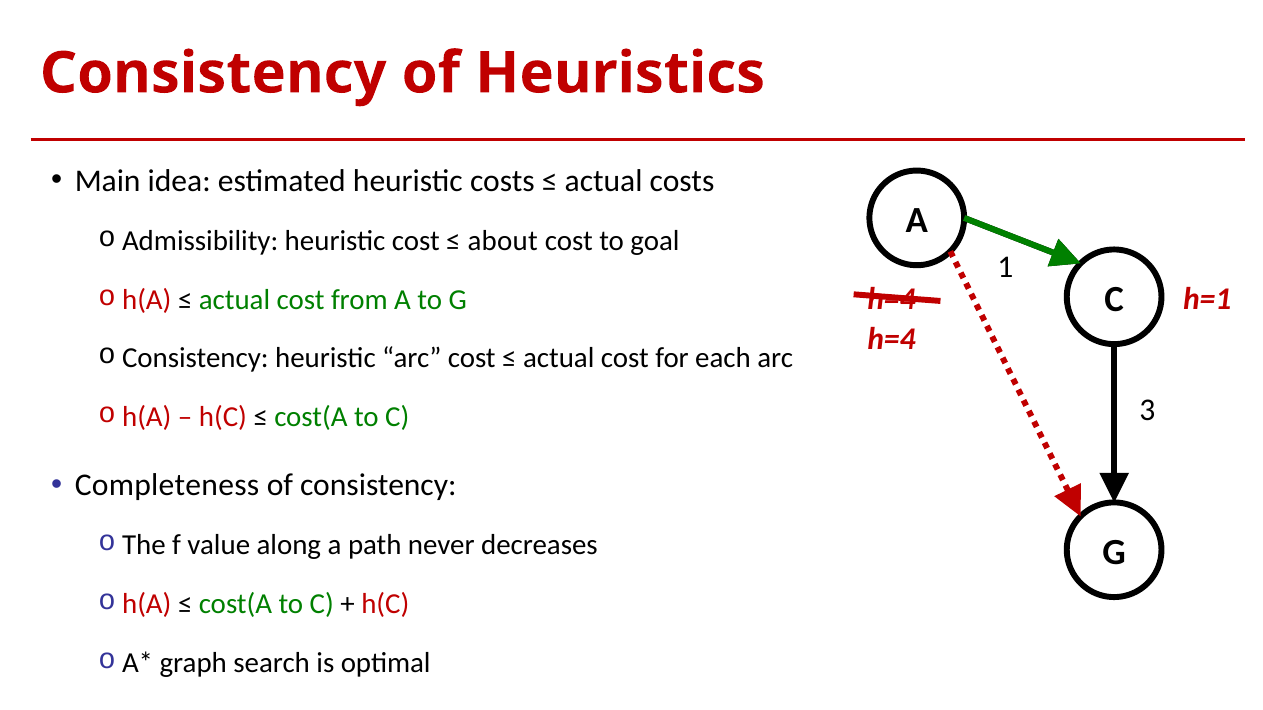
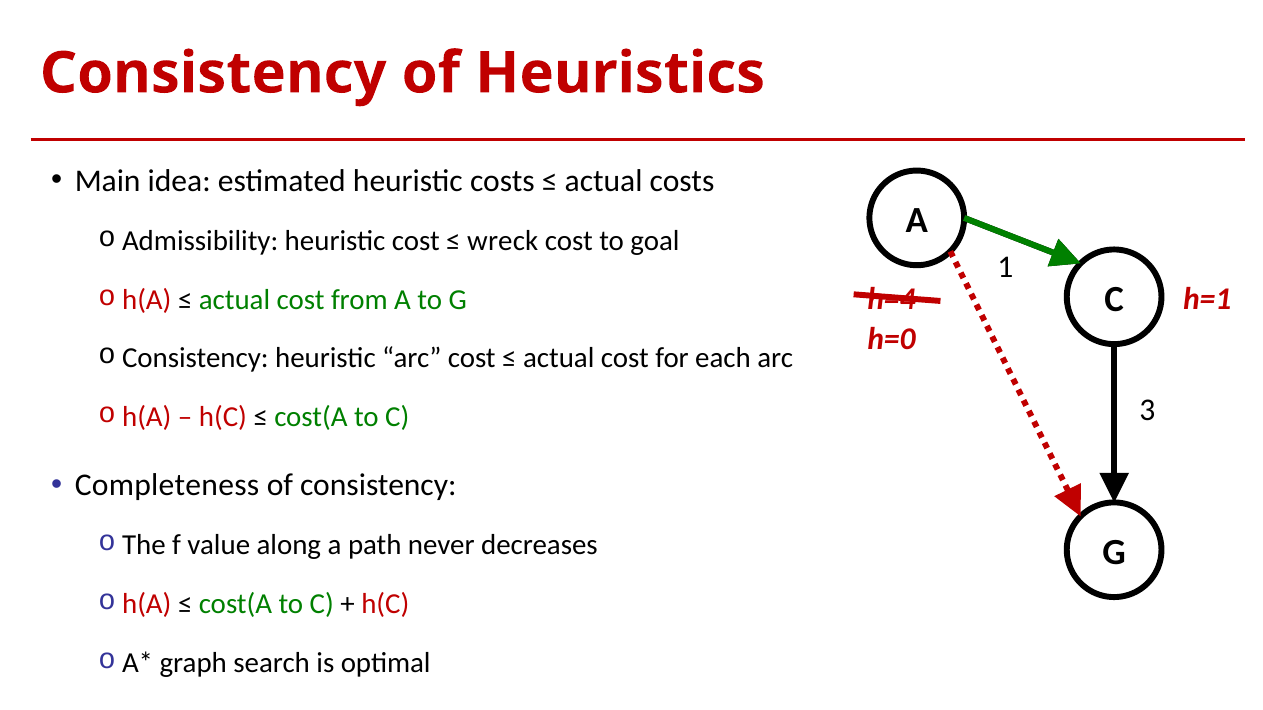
about: about -> wreck
h=4 at (891, 339): h=4 -> h=0
